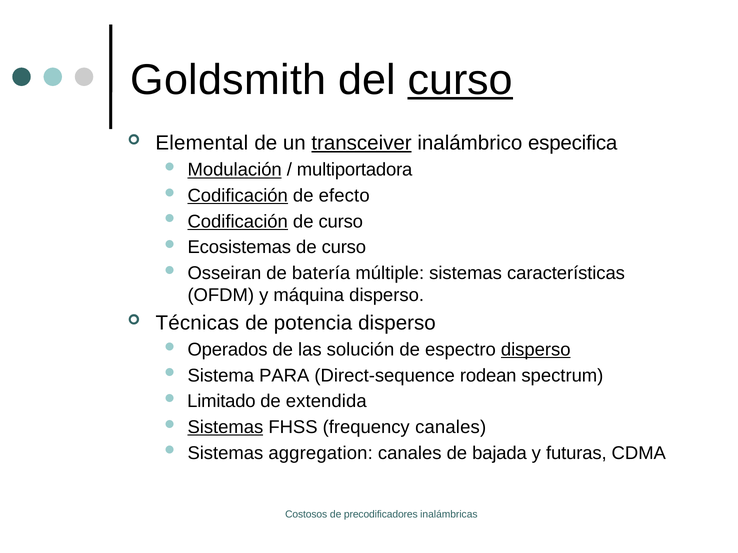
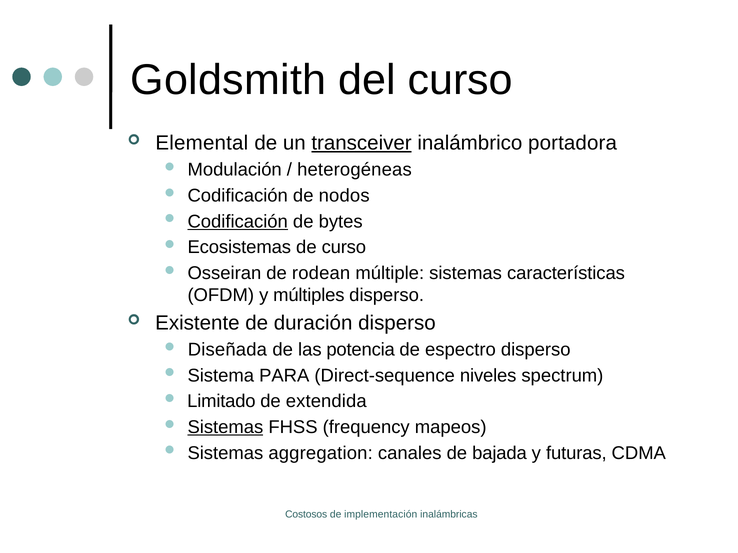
curso at (460, 80) underline: present -> none
especifica: especifica -> portadora
Modulación underline: present -> none
multiportadora: multiportadora -> heterogéneas
Codificación at (238, 196) underline: present -> none
efecto: efecto -> nodos
curso at (341, 222): curso -> bytes
batería: batería -> rodean
máquina: máquina -> múltiples
Técnicas: Técnicas -> Existente
potencia: potencia -> duración
Operados: Operados -> Diseñada
solución: solución -> potencia
disperso at (536, 350) underline: present -> none
rodean: rodean -> niveles
frequency canales: canales -> mapeos
precodificadores: precodificadores -> implementación
